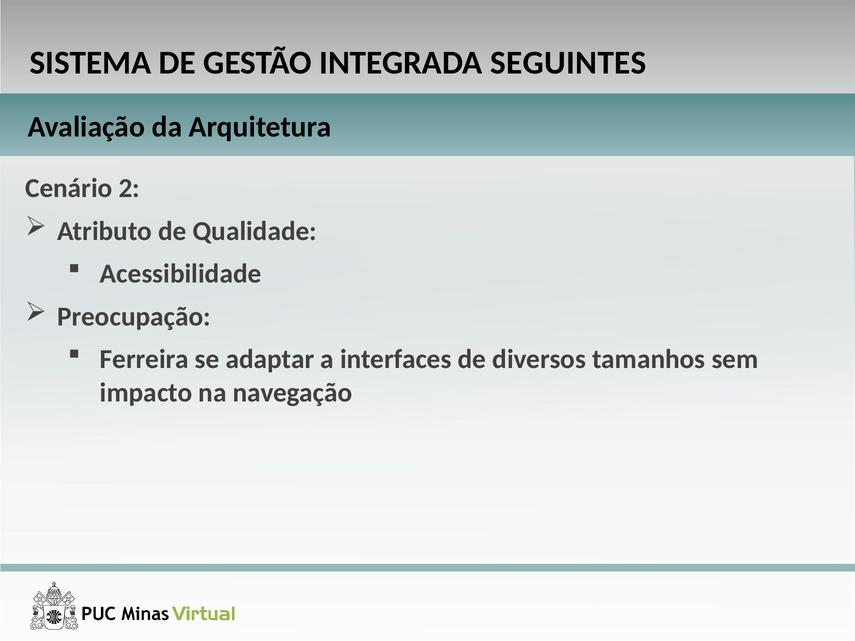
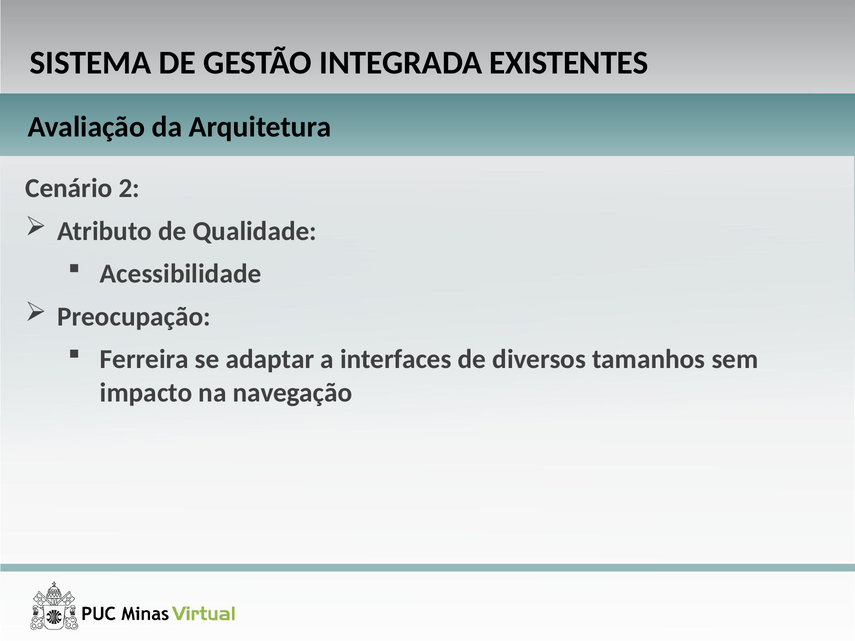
SEGUINTES: SEGUINTES -> EXISTENTES
